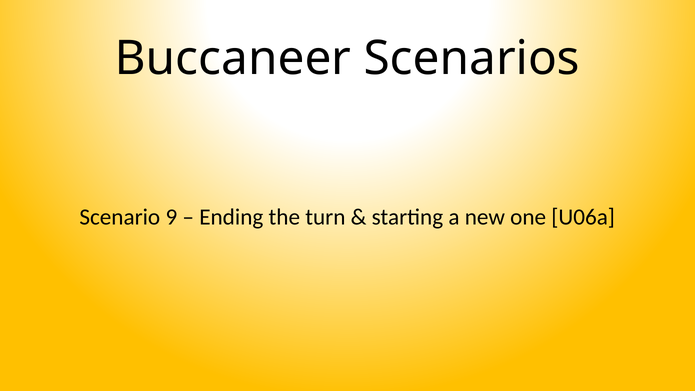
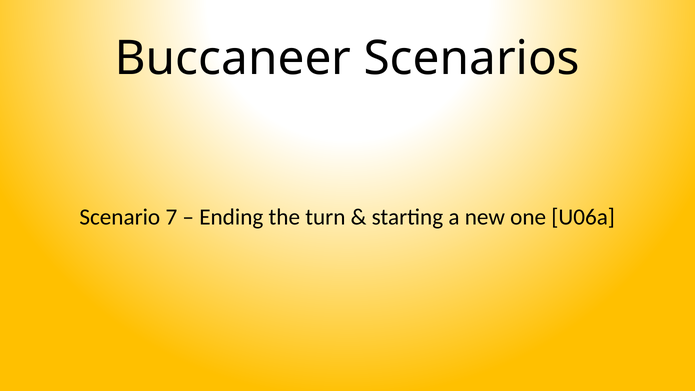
9: 9 -> 7
